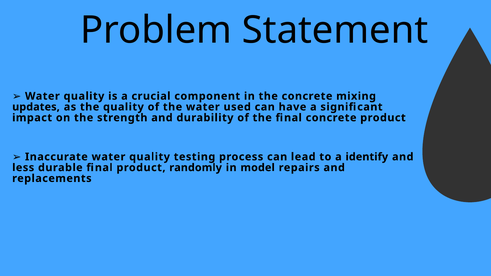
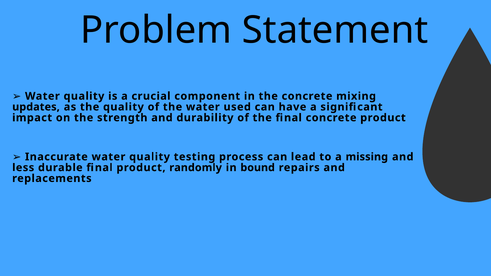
identify: identify -> missing
model: model -> bound
